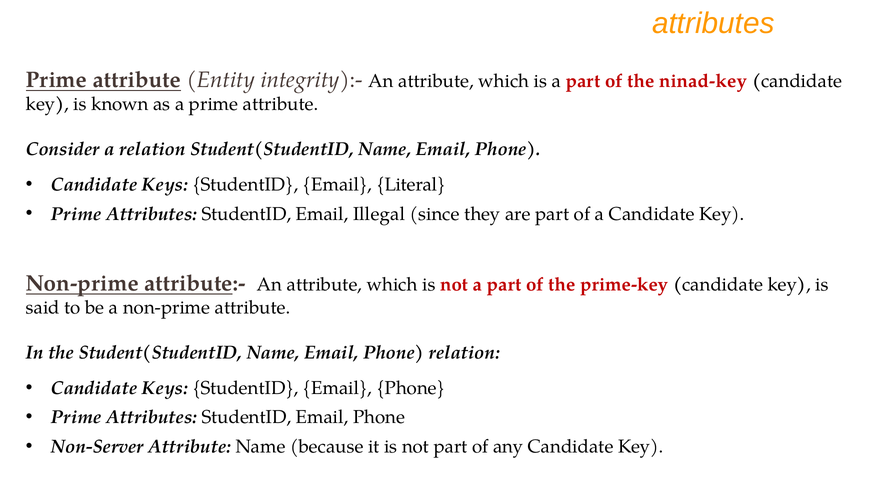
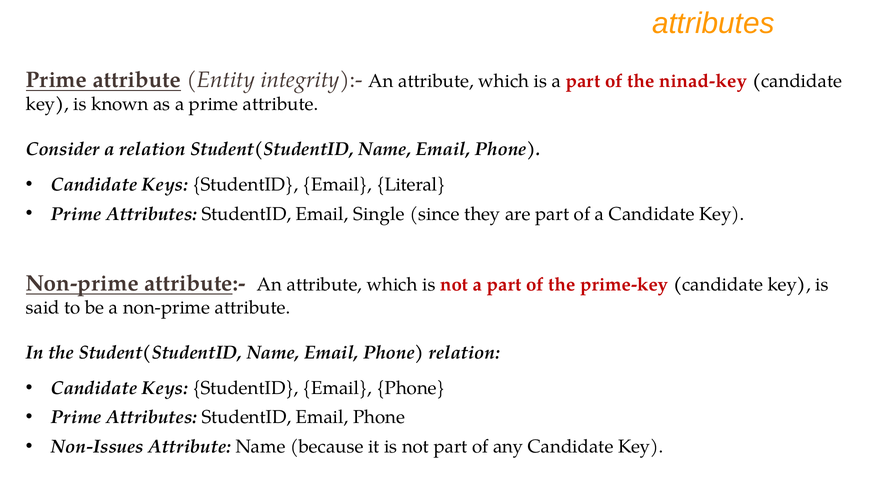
Illegal: Illegal -> Single
Non-Server: Non-Server -> Non-Issues
